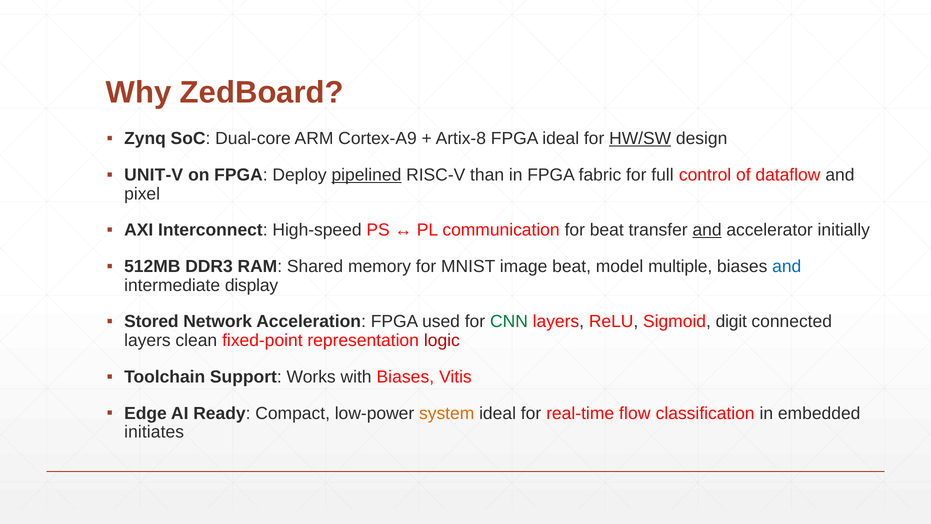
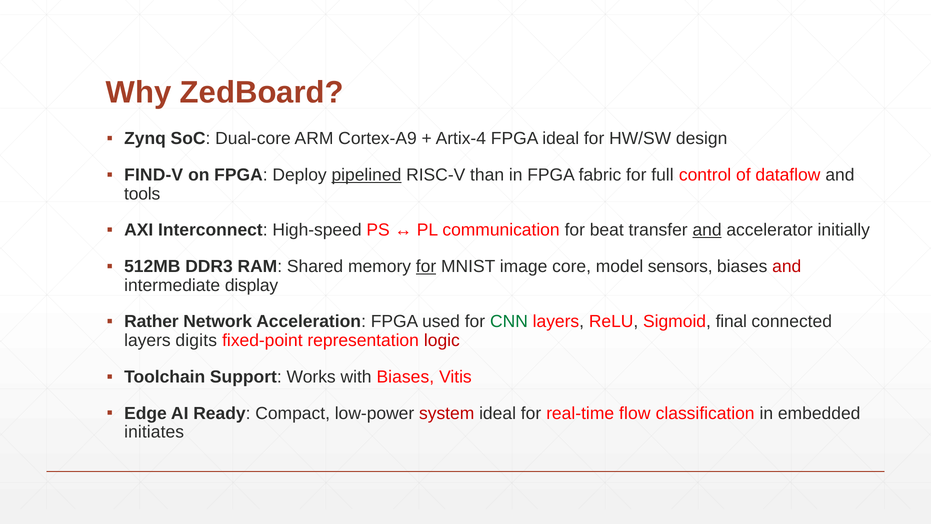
Artix-8: Artix-8 -> Artix-4
HW/SW underline: present -> none
UNIT-V: UNIT-V -> FIND-V
pixel: pixel -> tools
for at (426, 266) underline: none -> present
image beat: beat -> core
multiple: multiple -> sensors
and at (787, 266) colour: blue -> red
Stored: Stored -> Rather
digit: digit -> final
clean: clean -> digits
system colour: orange -> red
